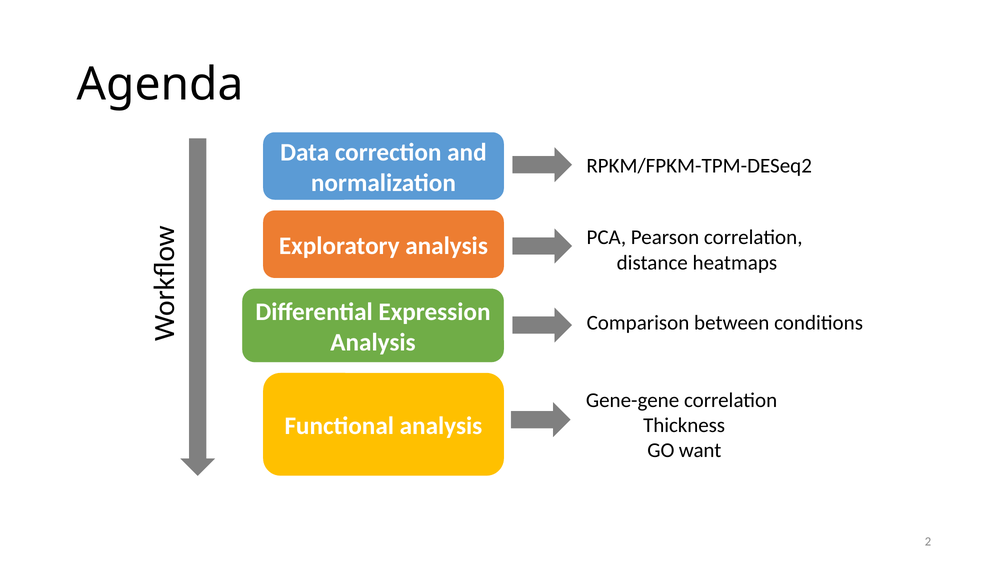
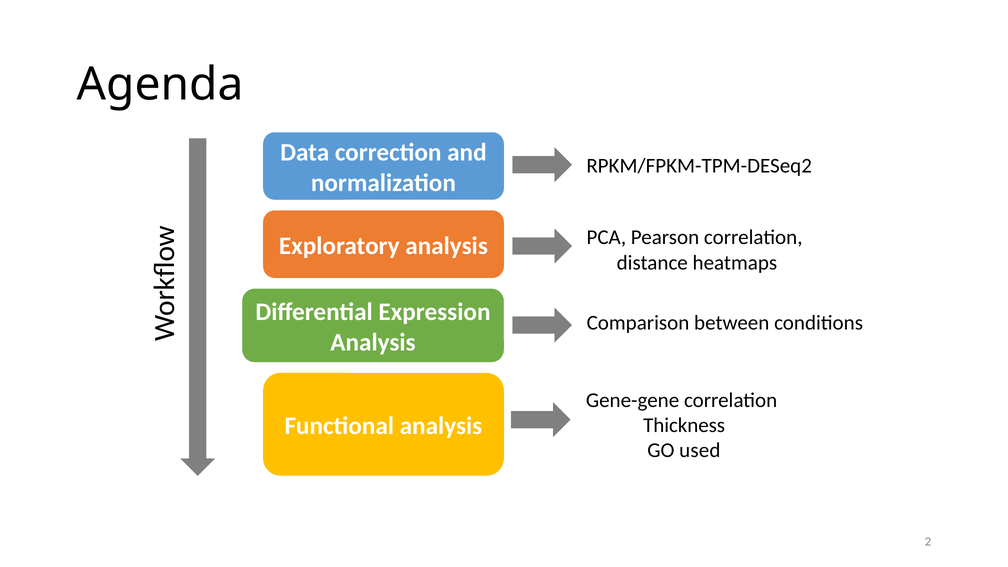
want: want -> used
